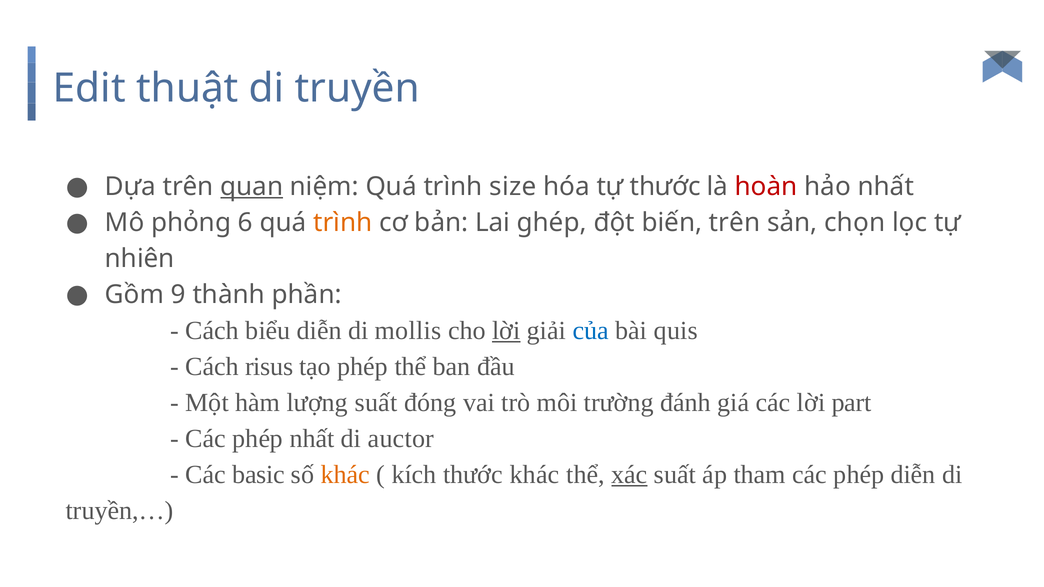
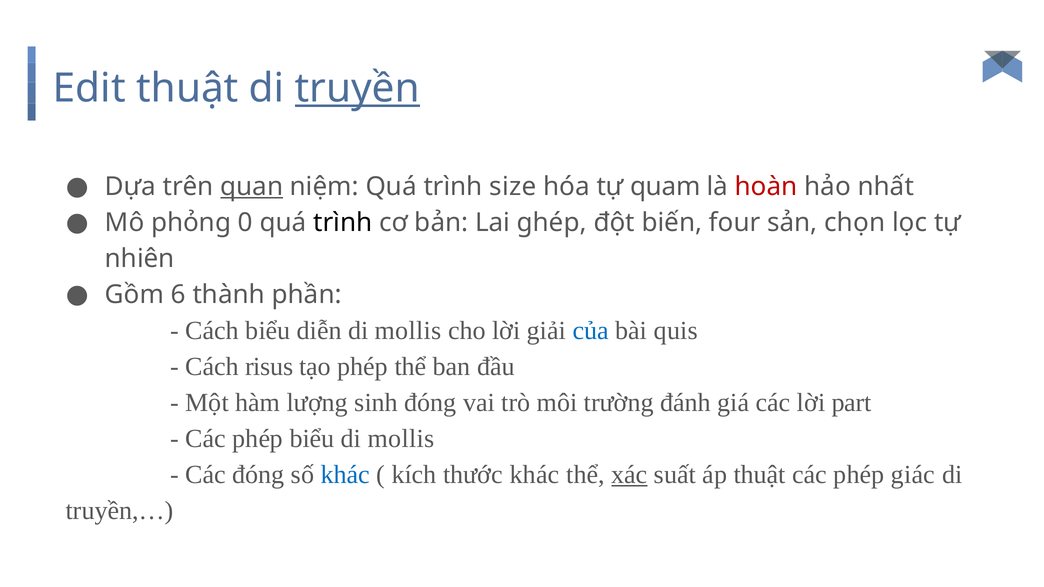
truyền underline: none -> present
tự thước: thước -> quam
6: 6 -> 0
trình at (343, 223) colour: orange -> black
biến trên: trên -> four
9: 9 -> 6
lời at (506, 331) underline: present -> none
lượng suất: suất -> sinh
phép nhất: nhất -> biểu
auctor at (401, 439): auctor -> mollis
Các basic: basic -> đóng
khác at (345, 475) colour: orange -> blue
áp tham: tham -> thuật
phép diễn: diễn -> giác
